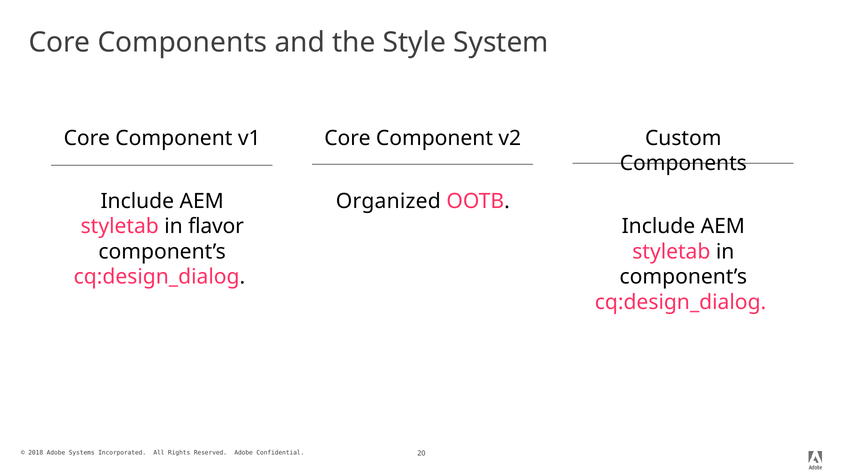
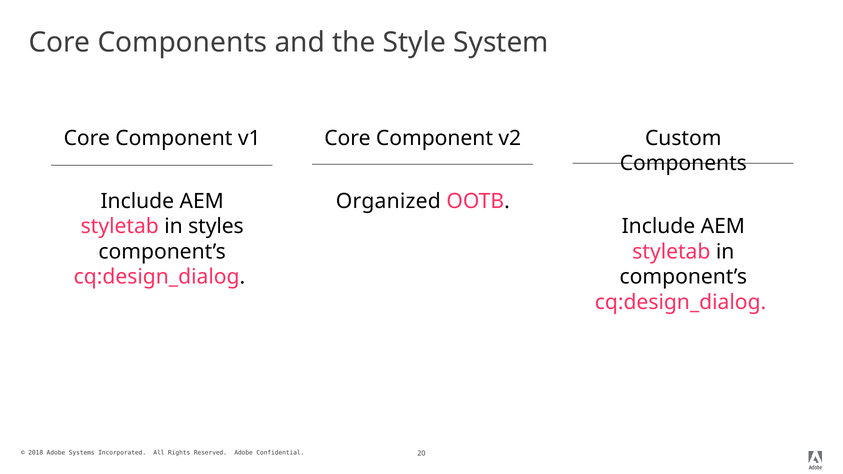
flavor: flavor -> styles
